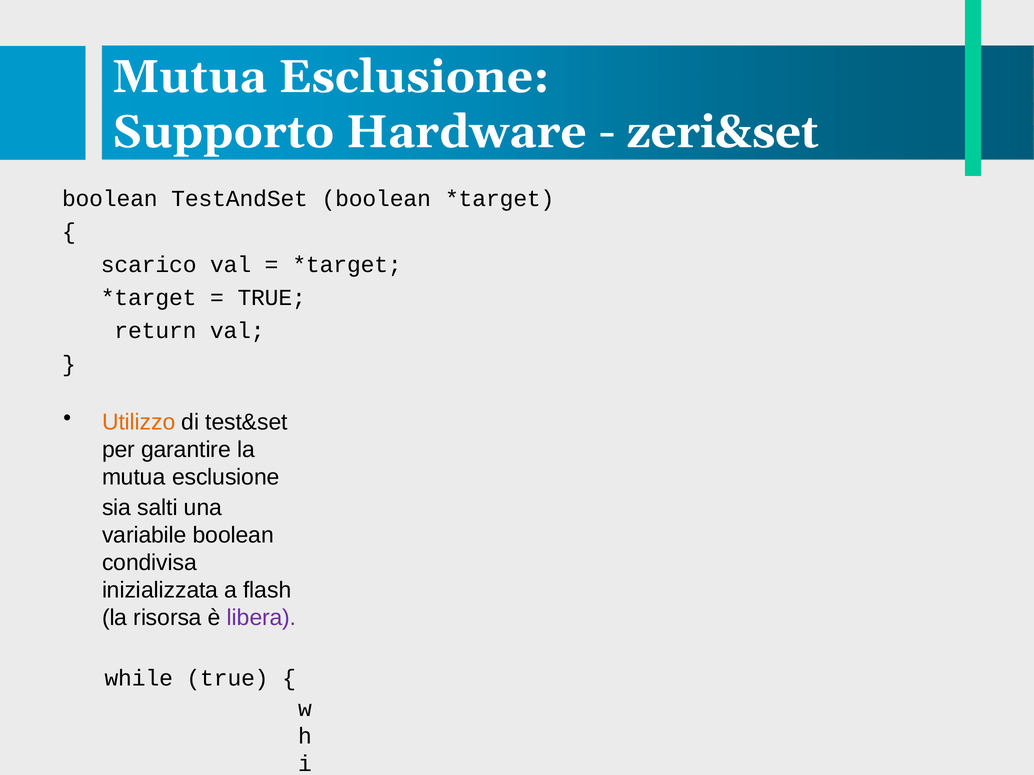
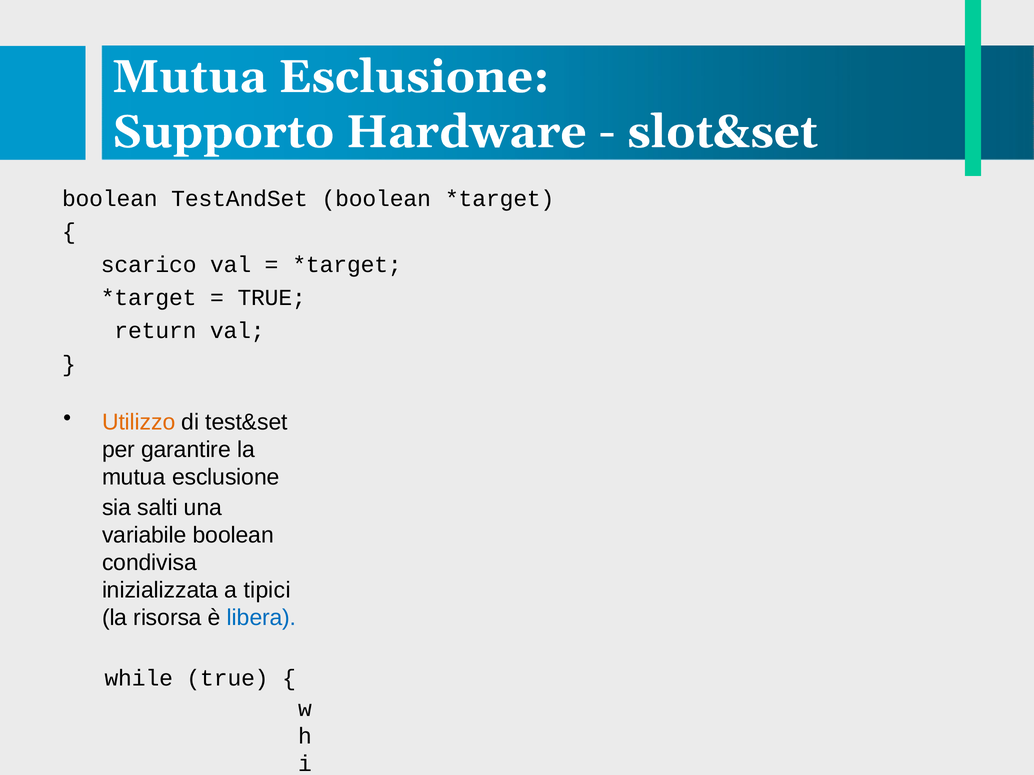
zeri&set: zeri&set -> slot&set
flash: flash -> tipici
libera colour: purple -> blue
